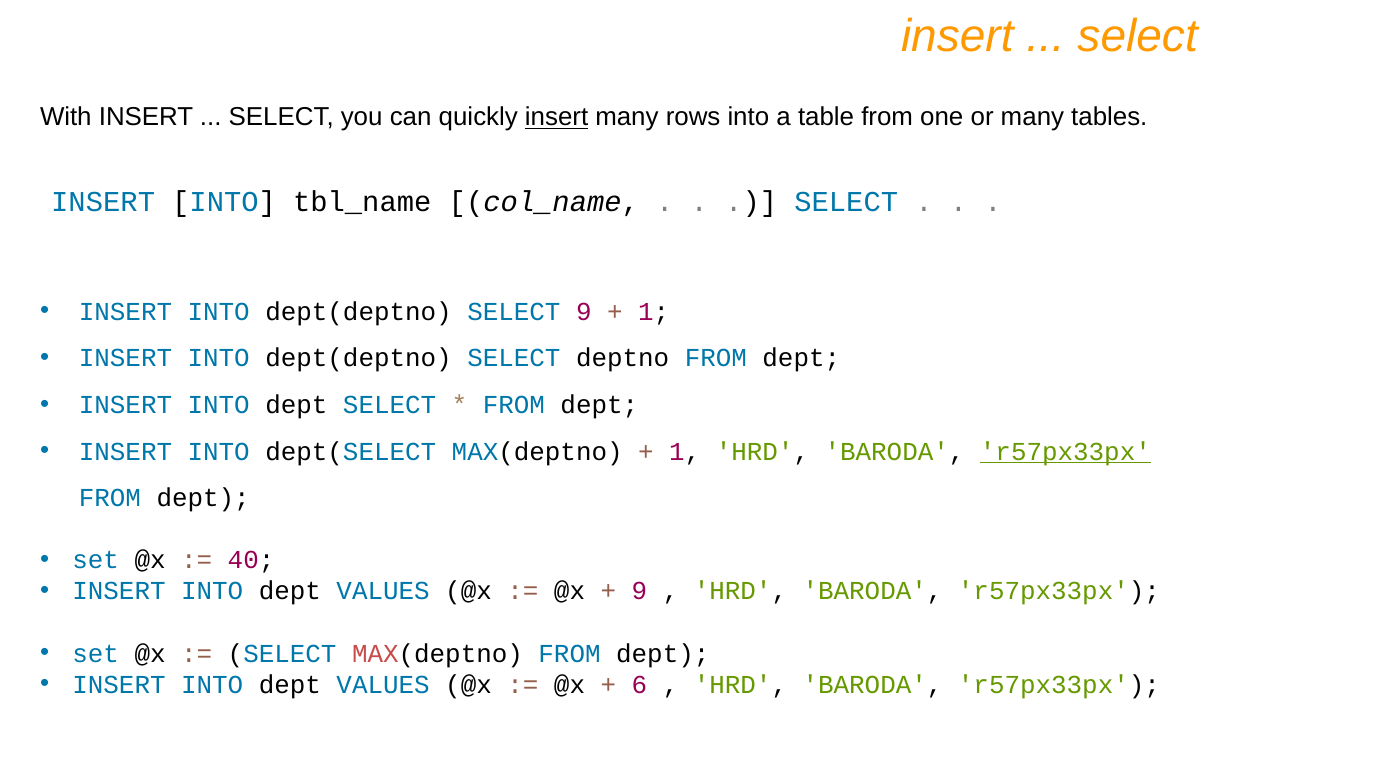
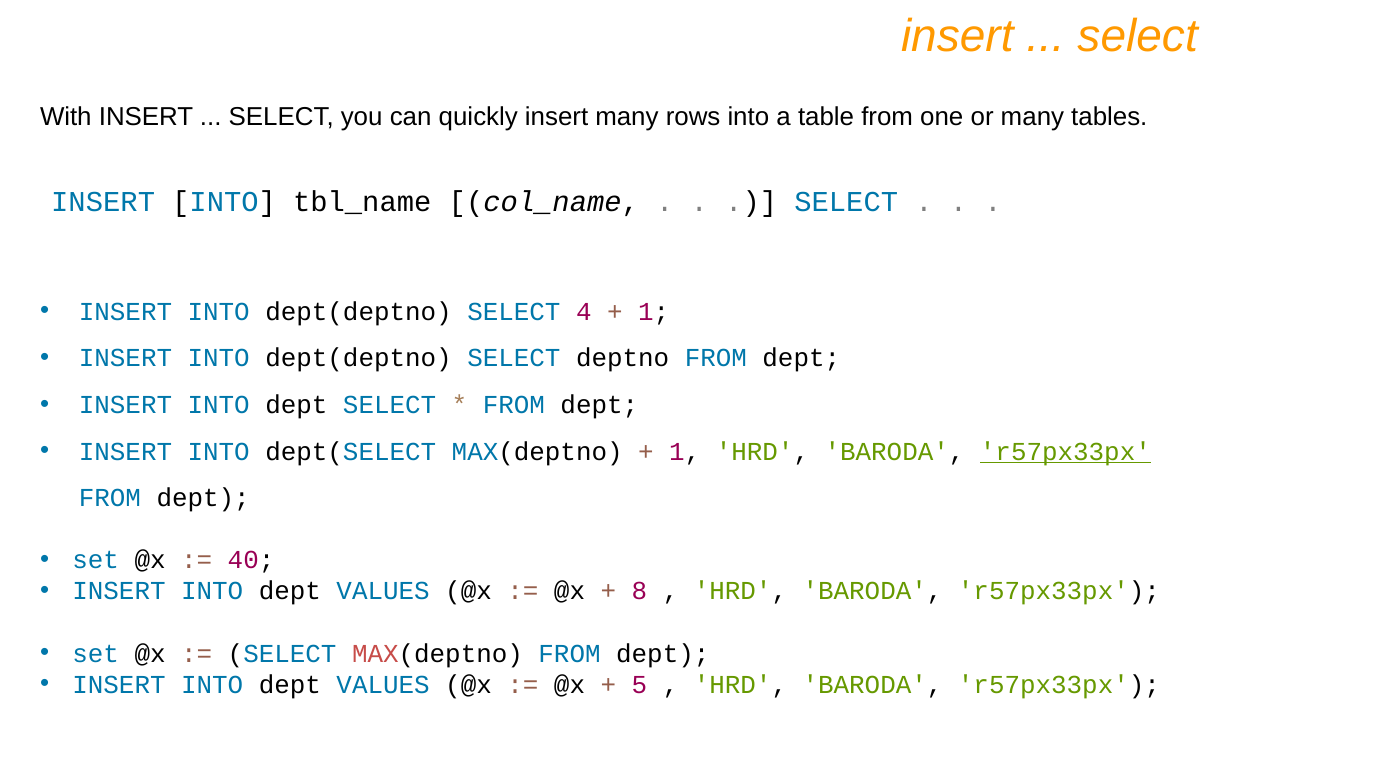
insert at (557, 117) underline: present -> none
SELECT 9: 9 -> 4
9 at (639, 591): 9 -> 8
6: 6 -> 5
